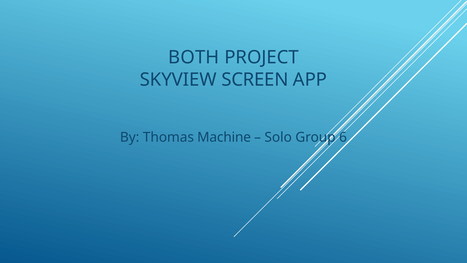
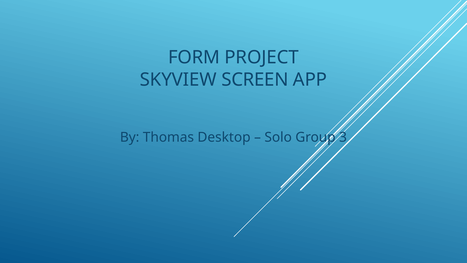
BOTH: BOTH -> FORM
Machine: Machine -> Desktop
6: 6 -> 3
